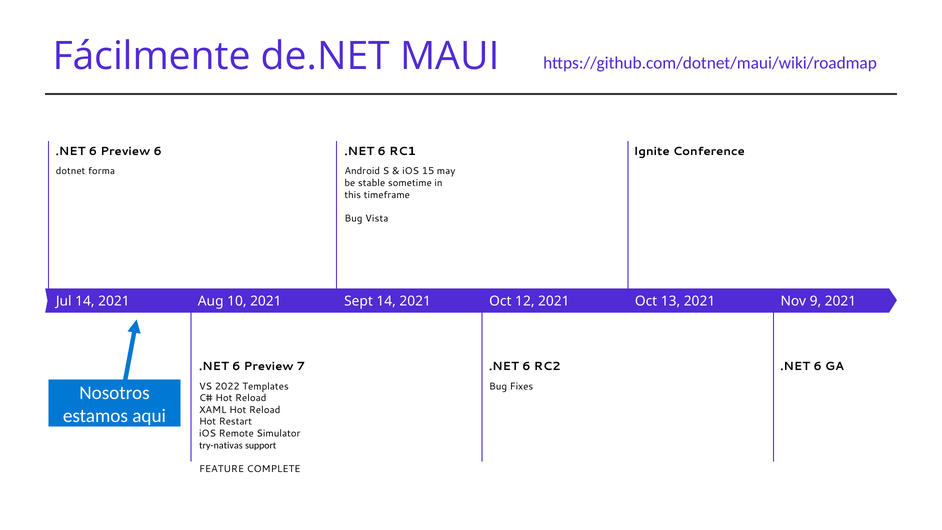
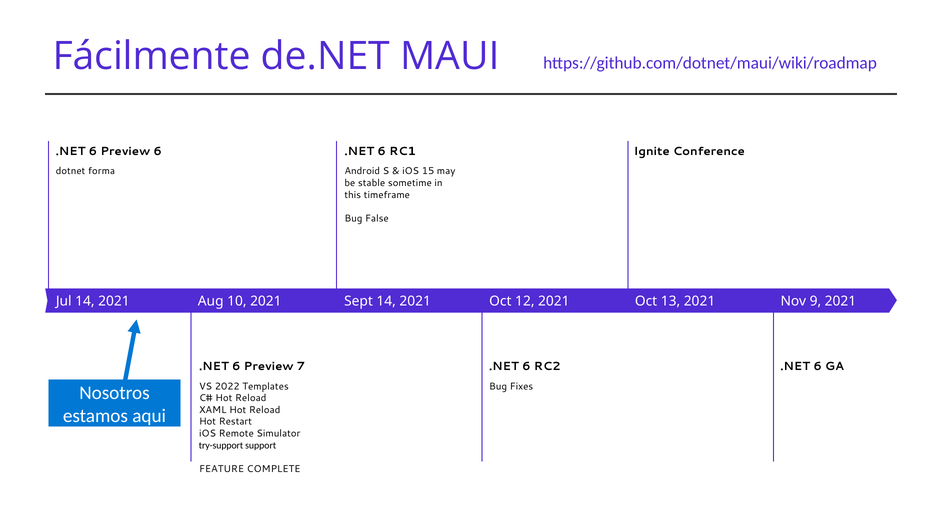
Vista: Vista -> False
try-nativas: try-nativas -> try-support
